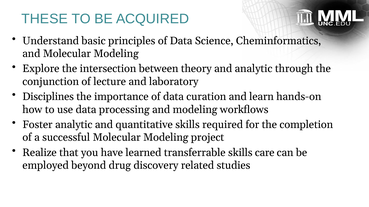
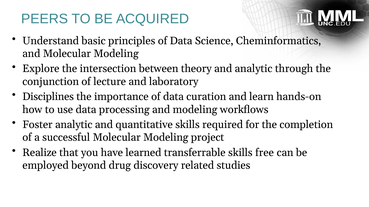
THESE: THESE -> PEERS
care: care -> free
